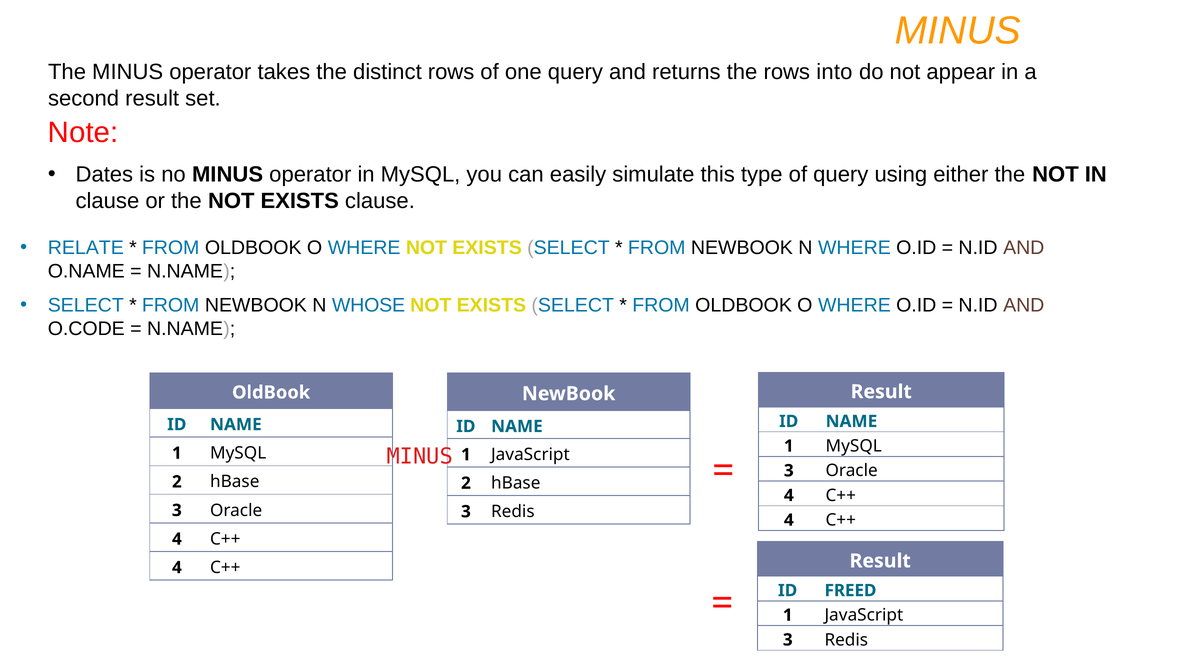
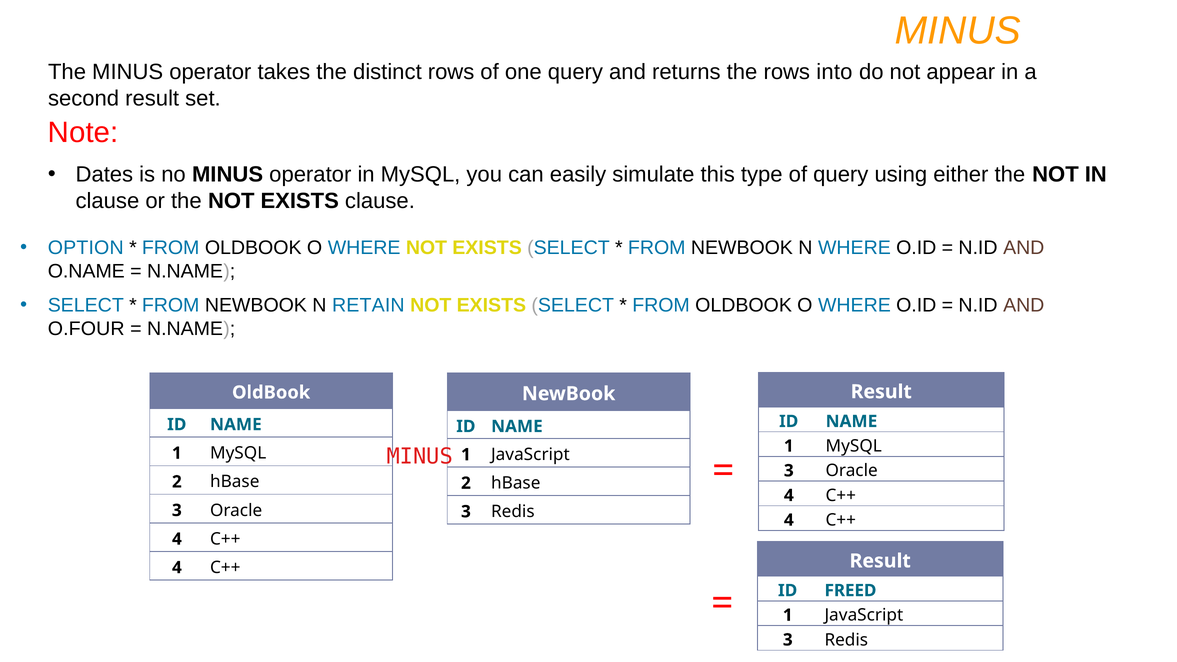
RELATE: RELATE -> OPTION
WHOSE: WHOSE -> RETAIN
O.CODE: O.CODE -> O.FOUR
